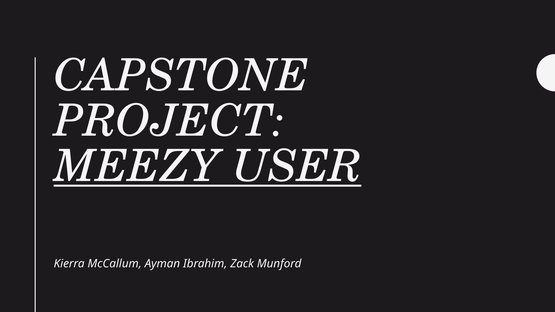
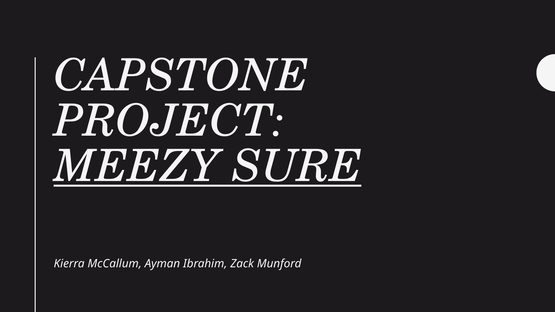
USER: USER -> SURE
